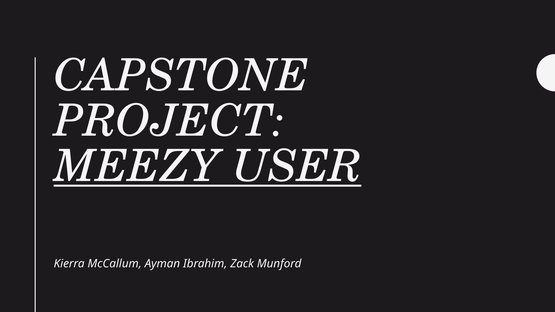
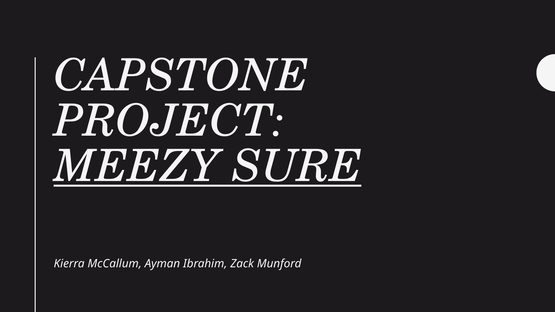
USER: USER -> SURE
